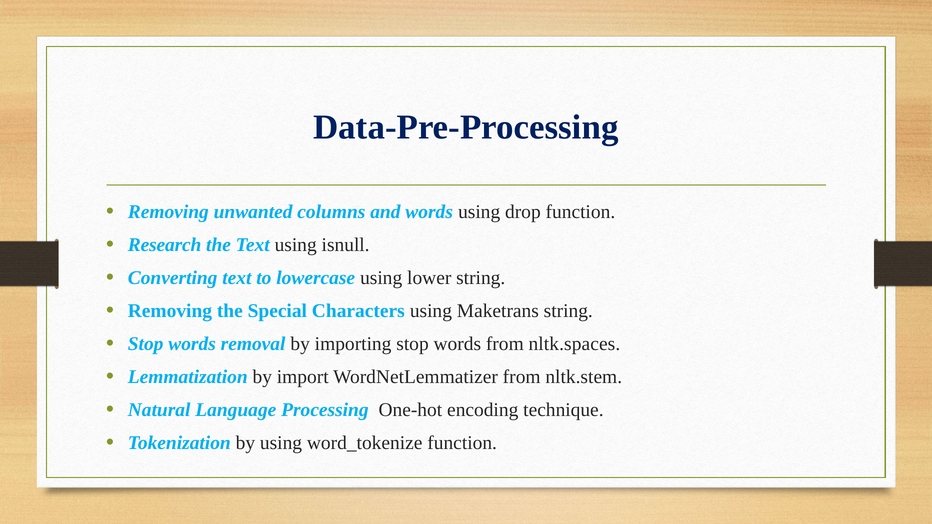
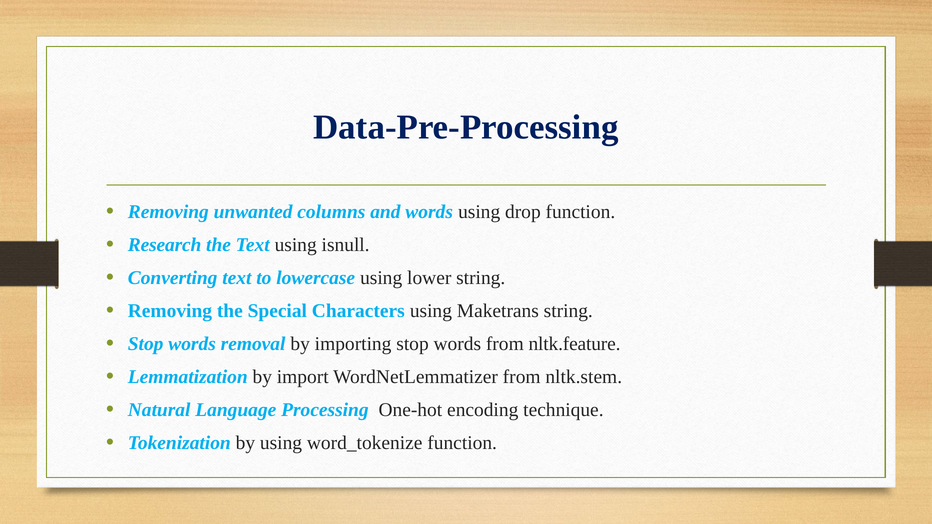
nltk.spaces: nltk.spaces -> nltk.feature
